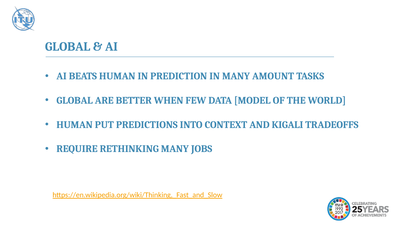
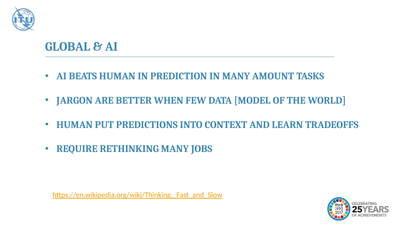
GLOBAL at (75, 100): GLOBAL -> JARGON
KIGALI: KIGALI -> LEARN
